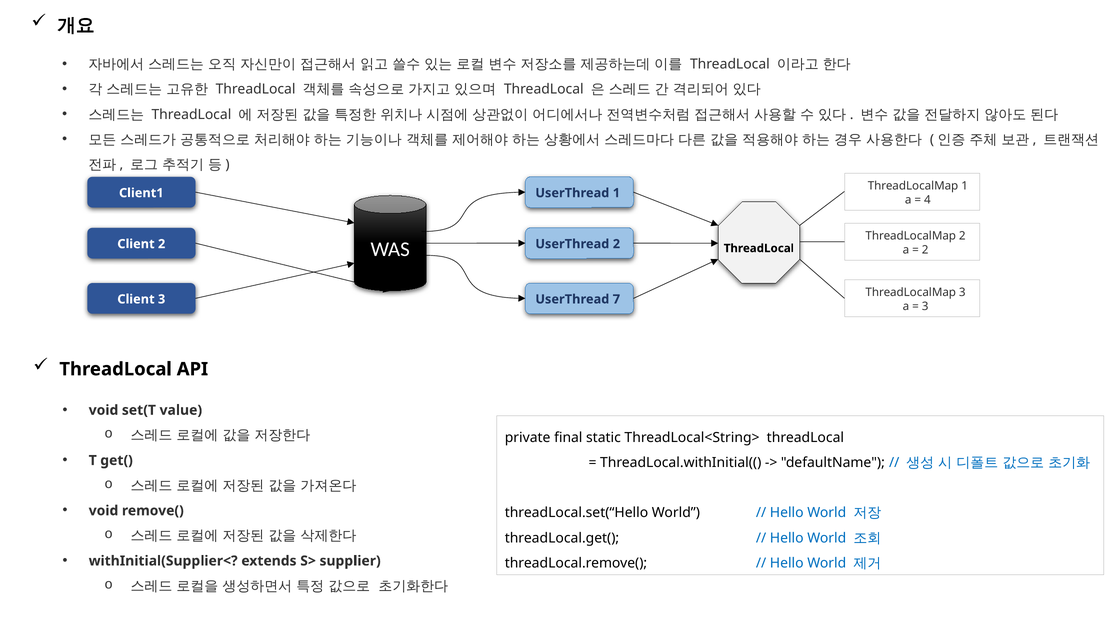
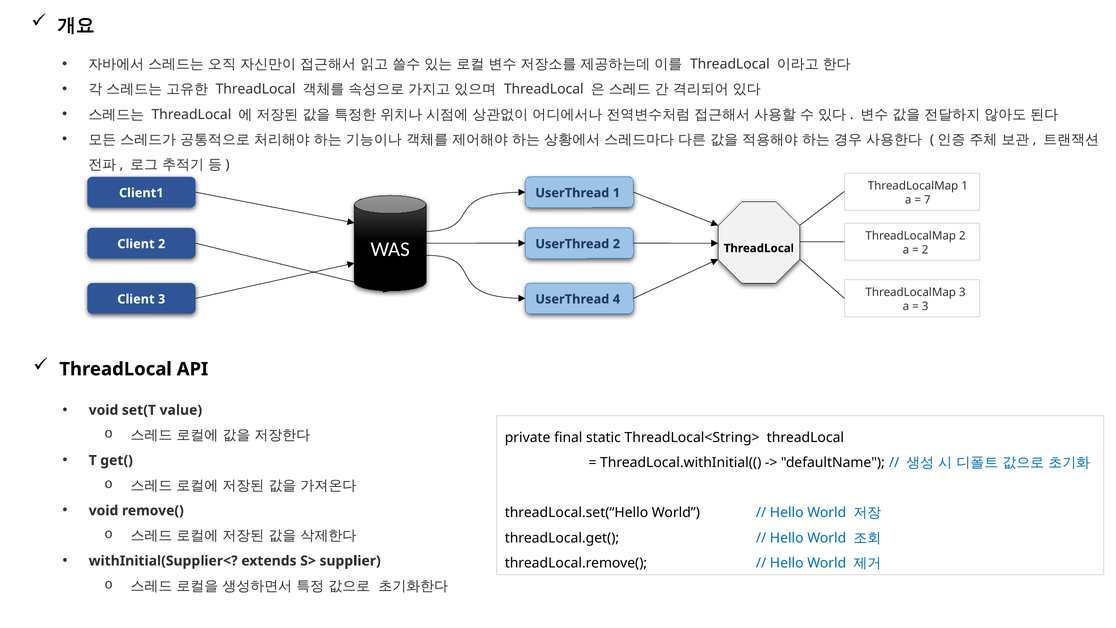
4: 4 -> 7
7: 7 -> 4
